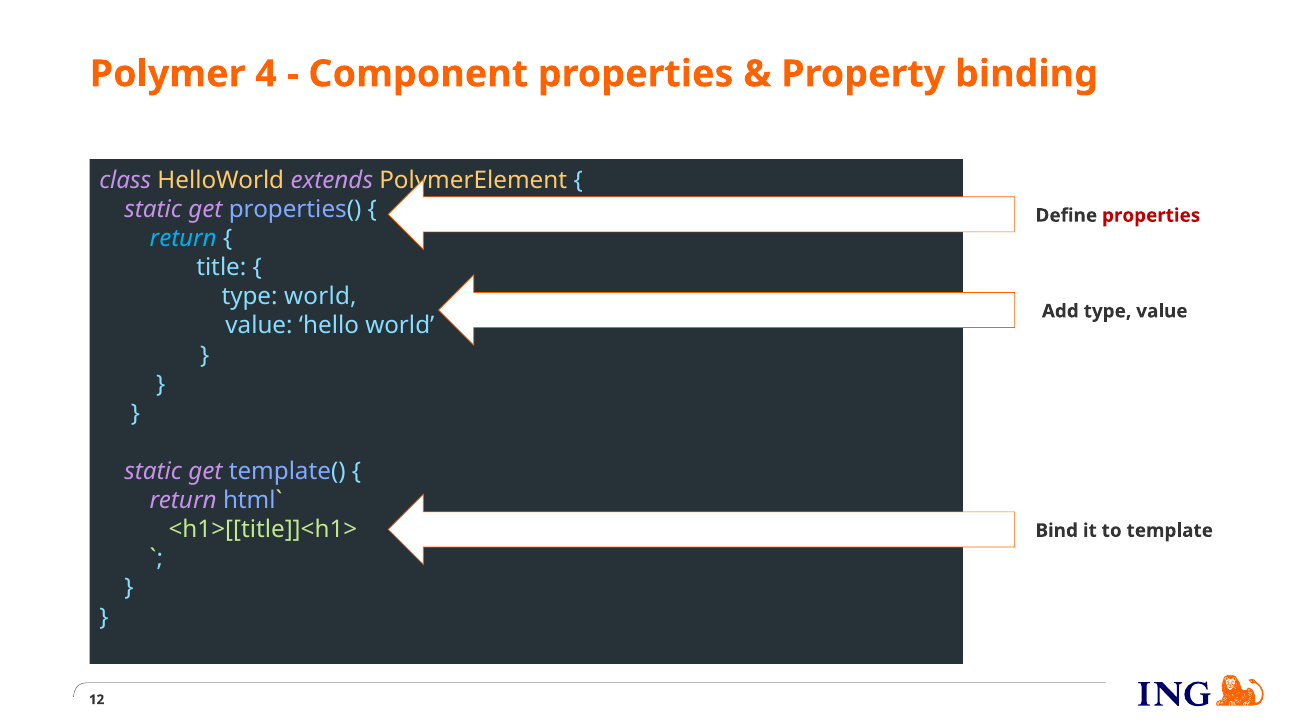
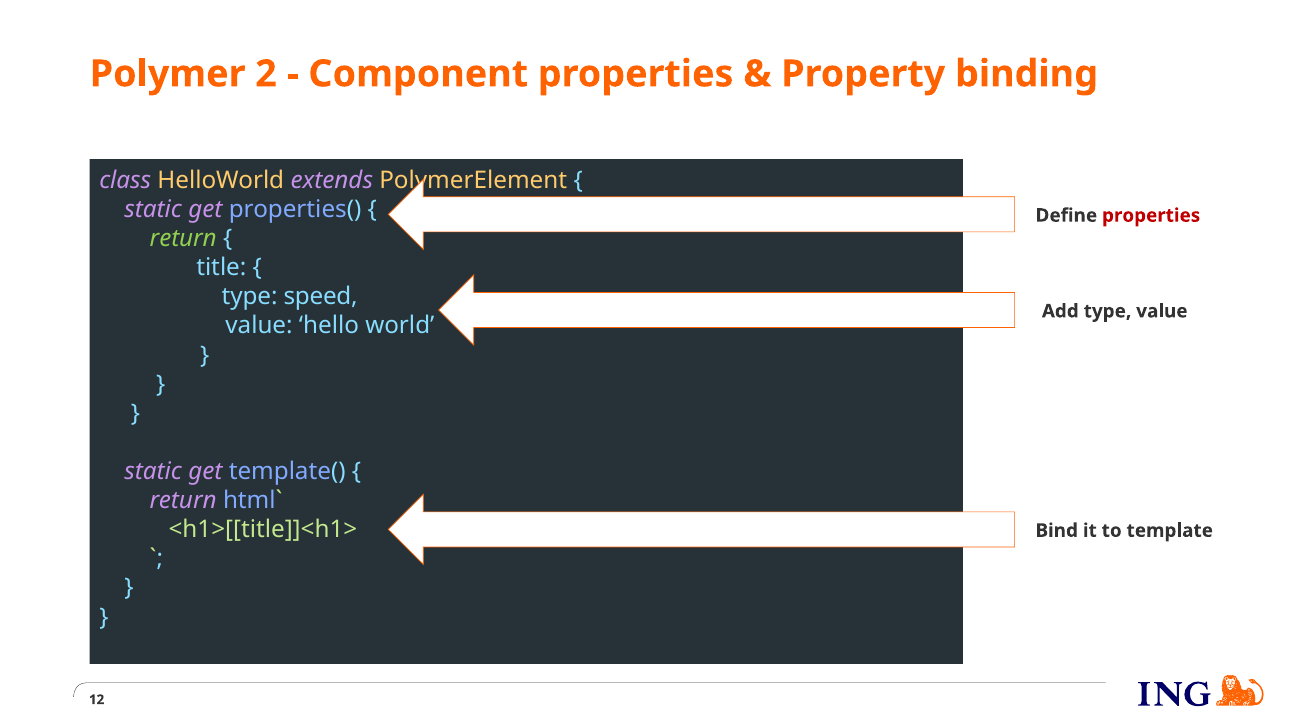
4: 4 -> 2
return at (183, 238) colour: light blue -> light green
type world: world -> speed
